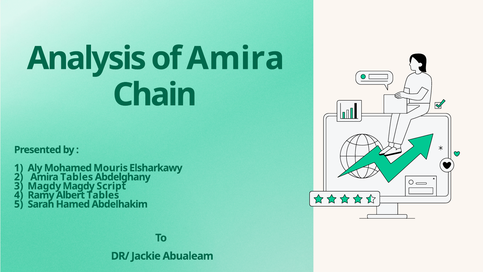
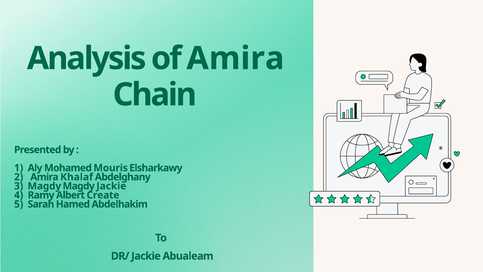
Amira Tables: Tables -> Khalaf
Magdy Script: Script -> Jackie
Albert Tables: Tables -> Create
